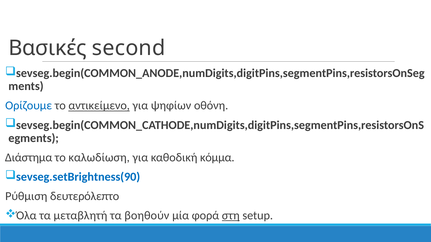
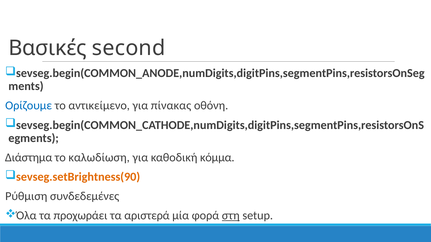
αντικείμενο underline: present -> none
ψηφίων: ψηφίων -> πίνακας
sevseg.setBrightness(90 colour: blue -> orange
δευτερόλεπτο: δευτερόλεπτο -> συνδεδεμένες
μεταβλητή: μεταβλητή -> προχωράει
βοηθούν: βοηθούν -> αριστερά
